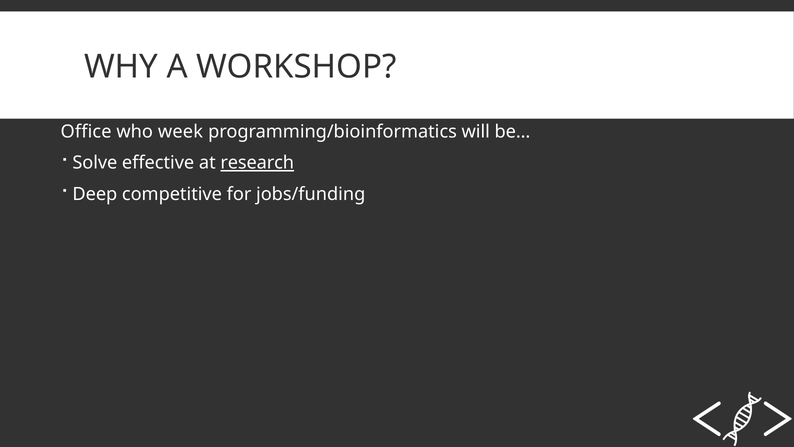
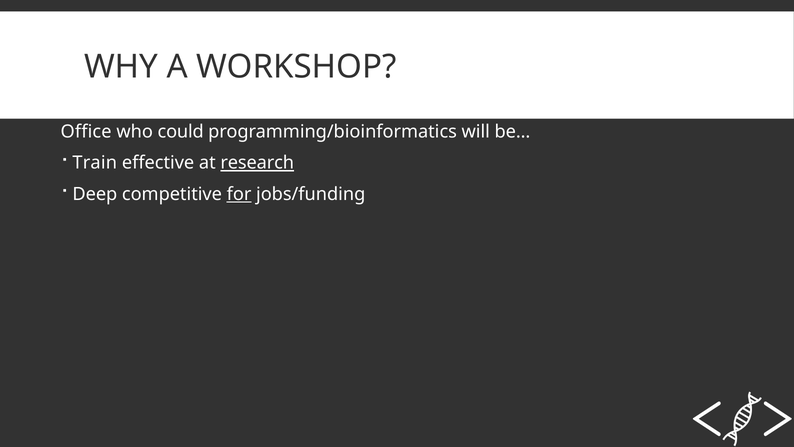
week: week -> could
Solve: Solve -> Train
for underline: none -> present
